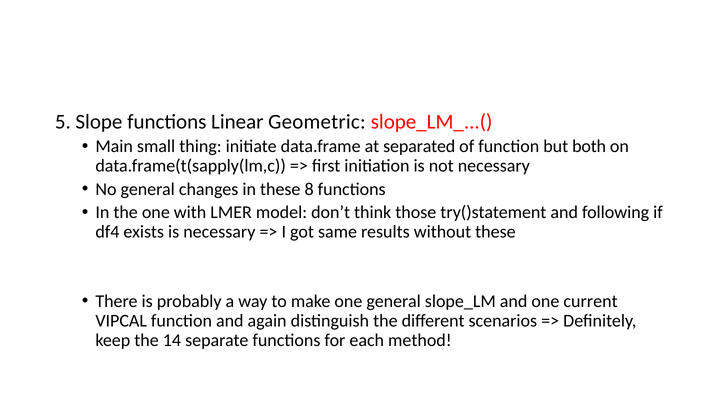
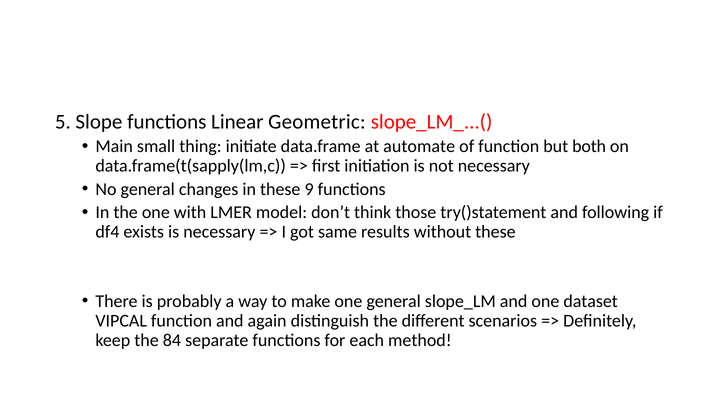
separated: separated -> automate
8: 8 -> 9
current: current -> dataset
14: 14 -> 84
